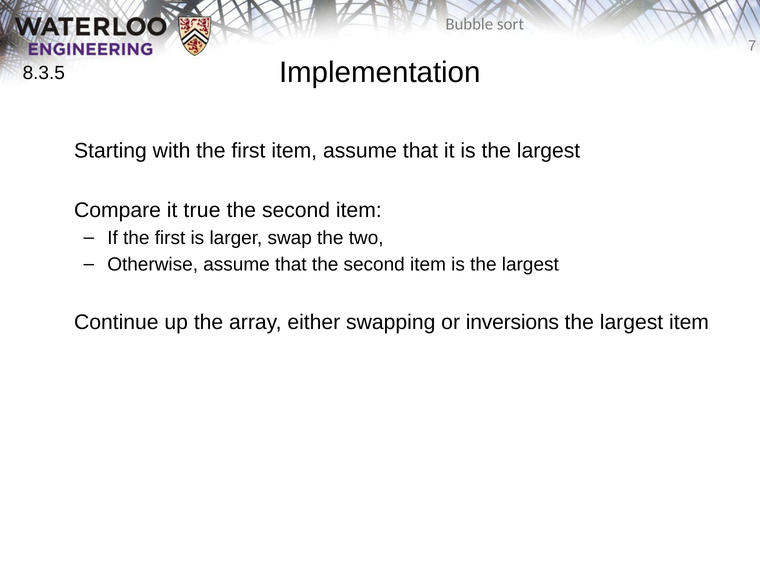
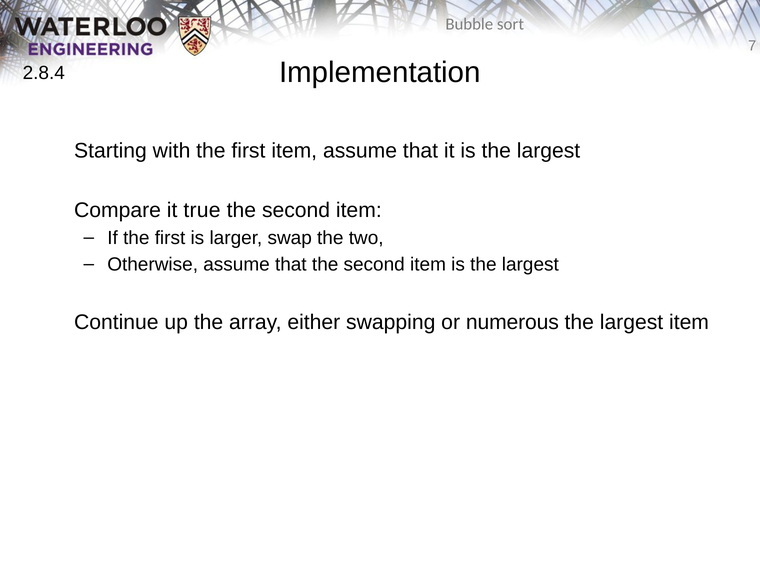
8.3.5: 8.3.5 -> 2.8.4
inversions: inversions -> numerous
